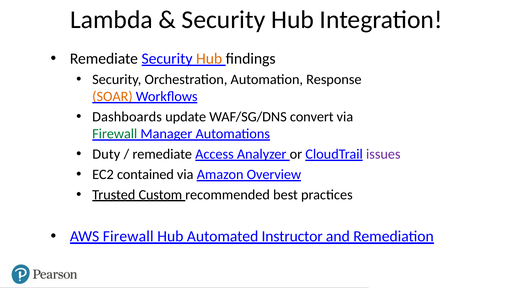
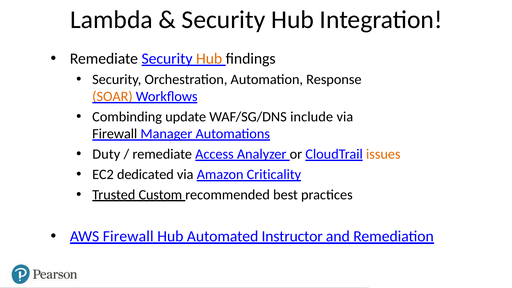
Dashboards: Dashboards -> Combinding
convert: convert -> include
Firewall at (115, 134) colour: green -> black
issues colour: purple -> orange
contained: contained -> dedicated
Overview: Overview -> Criticality
